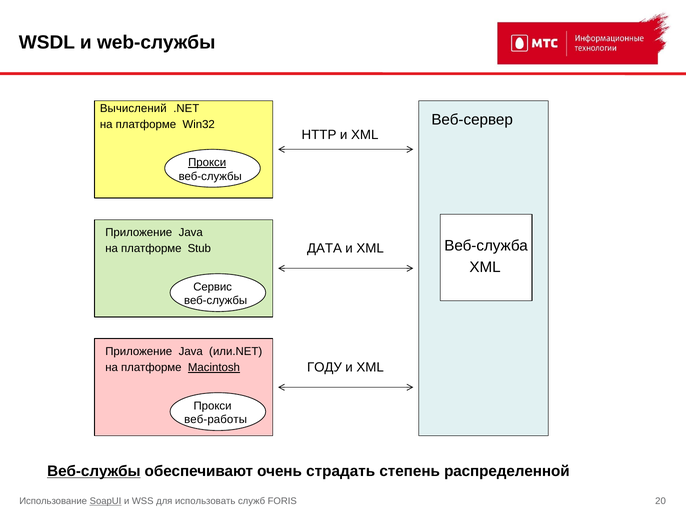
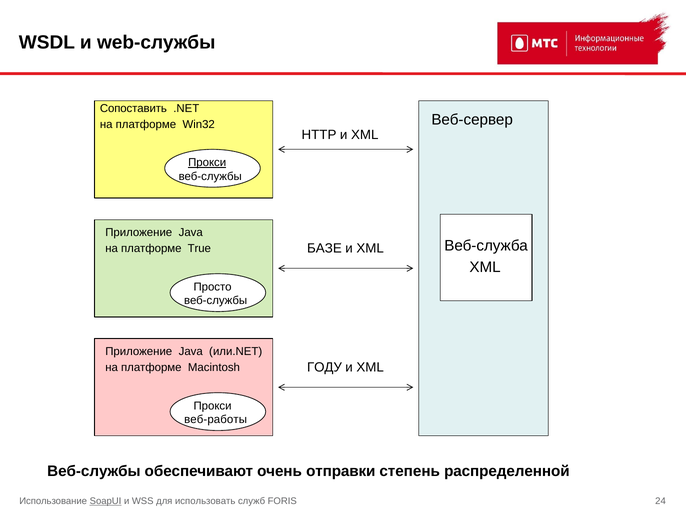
Вычислений: Вычислений -> Сопоставить
ДАТА: ДАТА -> БАЗЕ
Stub: Stub -> True
Сервис: Сервис -> Просто
Macintosh underline: present -> none
Веб-службы at (94, 471) underline: present -> none
страдать: страдать -> отправки
20: 20 -> 24
